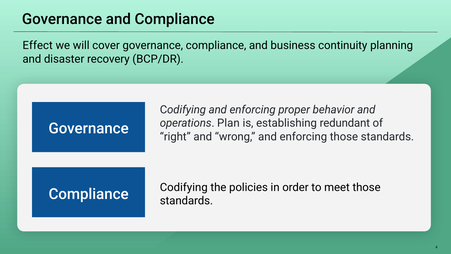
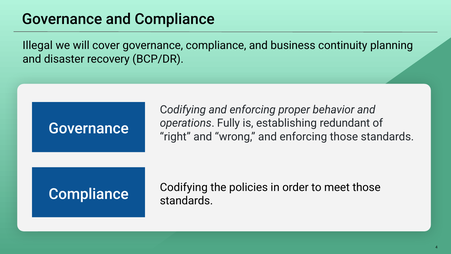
Effect: Effect -> Illegal
Plan: Plan -> Fully
